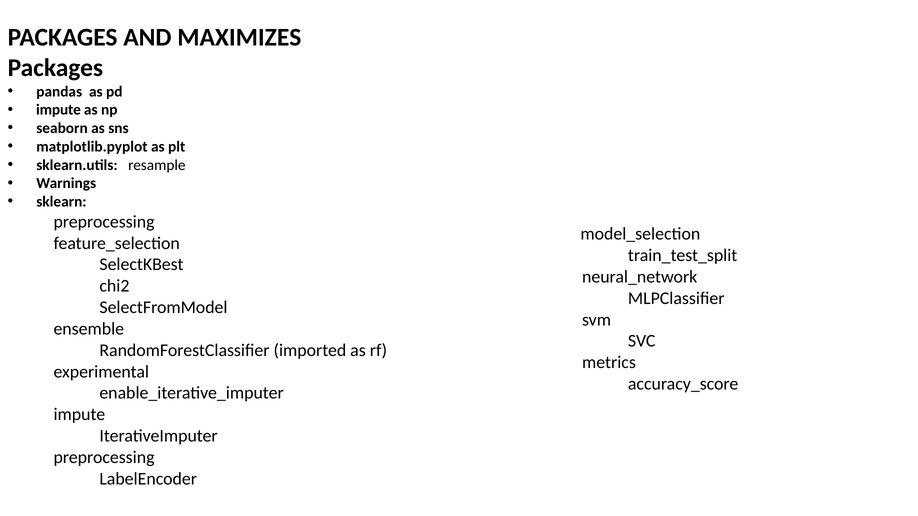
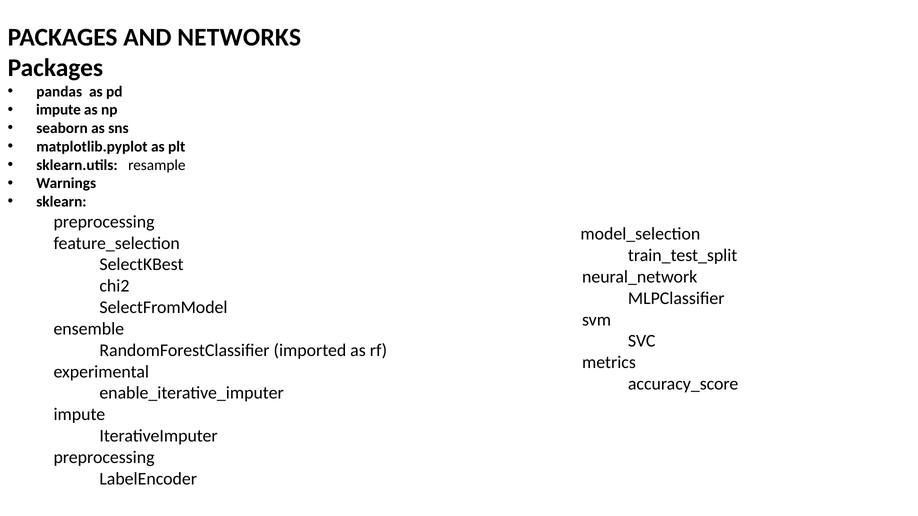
MAXIMIZES: MAXIMIZES -> NETWORKS
